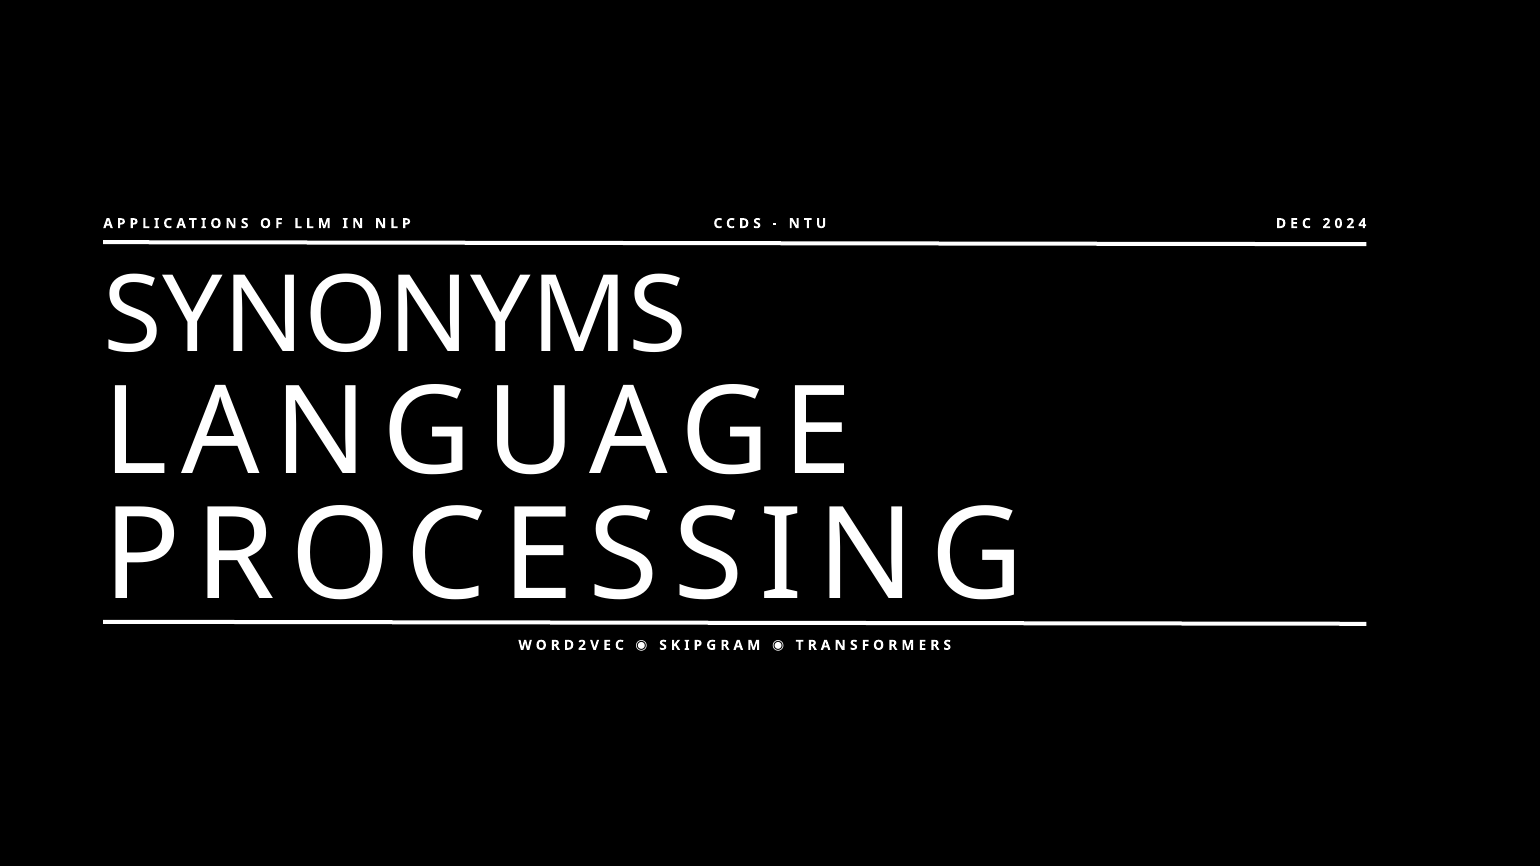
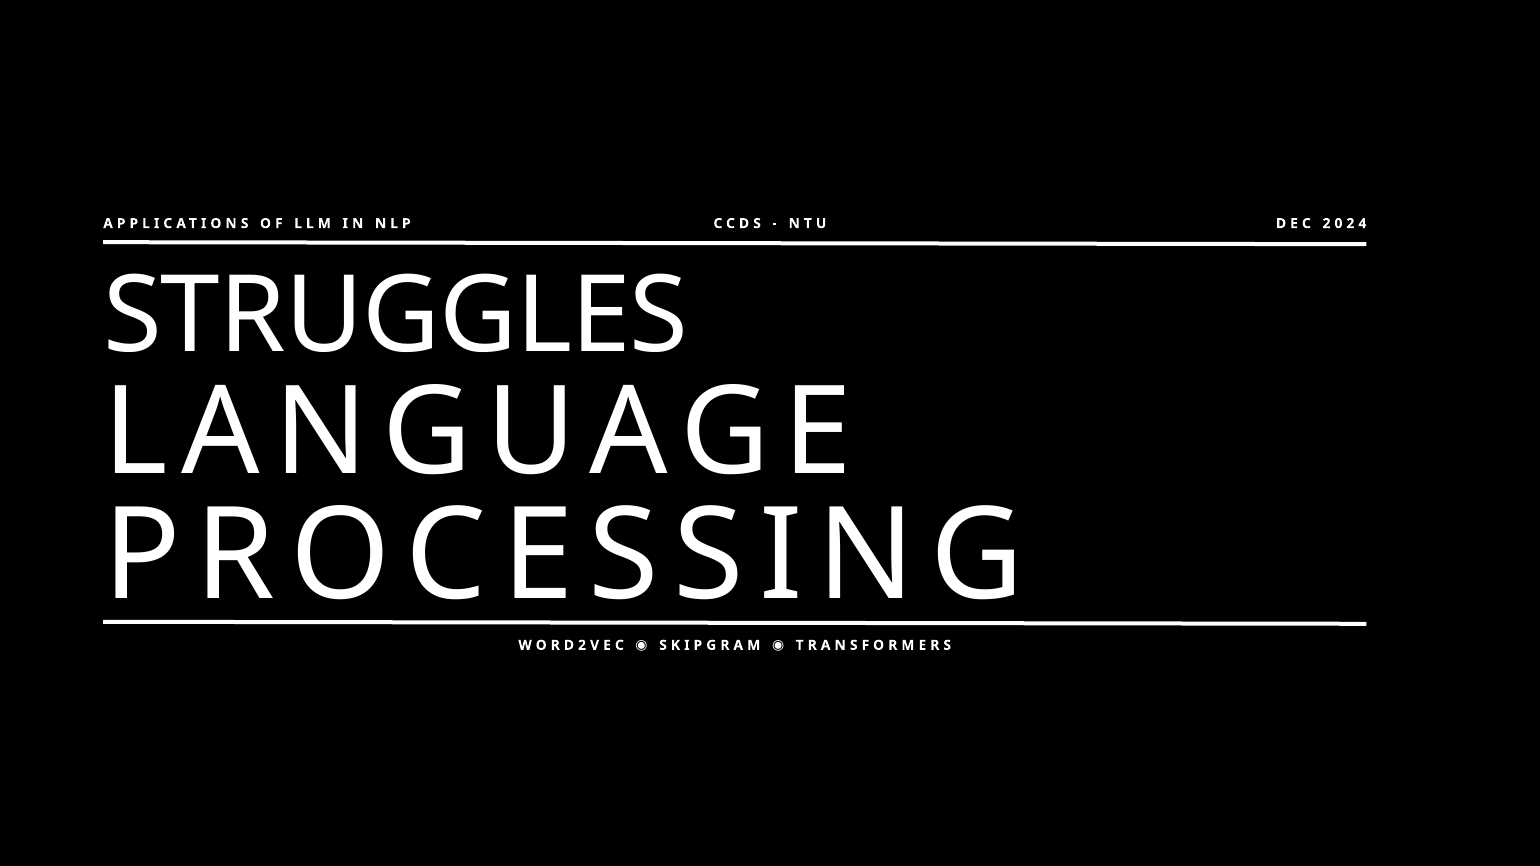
SYNONYMS: SYNONYMS -> STRUGGLES
